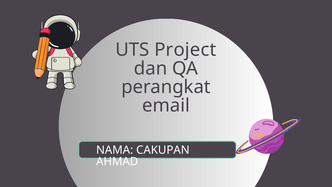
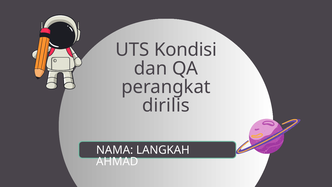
Project: Project -> Kondisi
email: email -> dirilis
CAKUPAN: CAKUPAN -> LANGKAH
